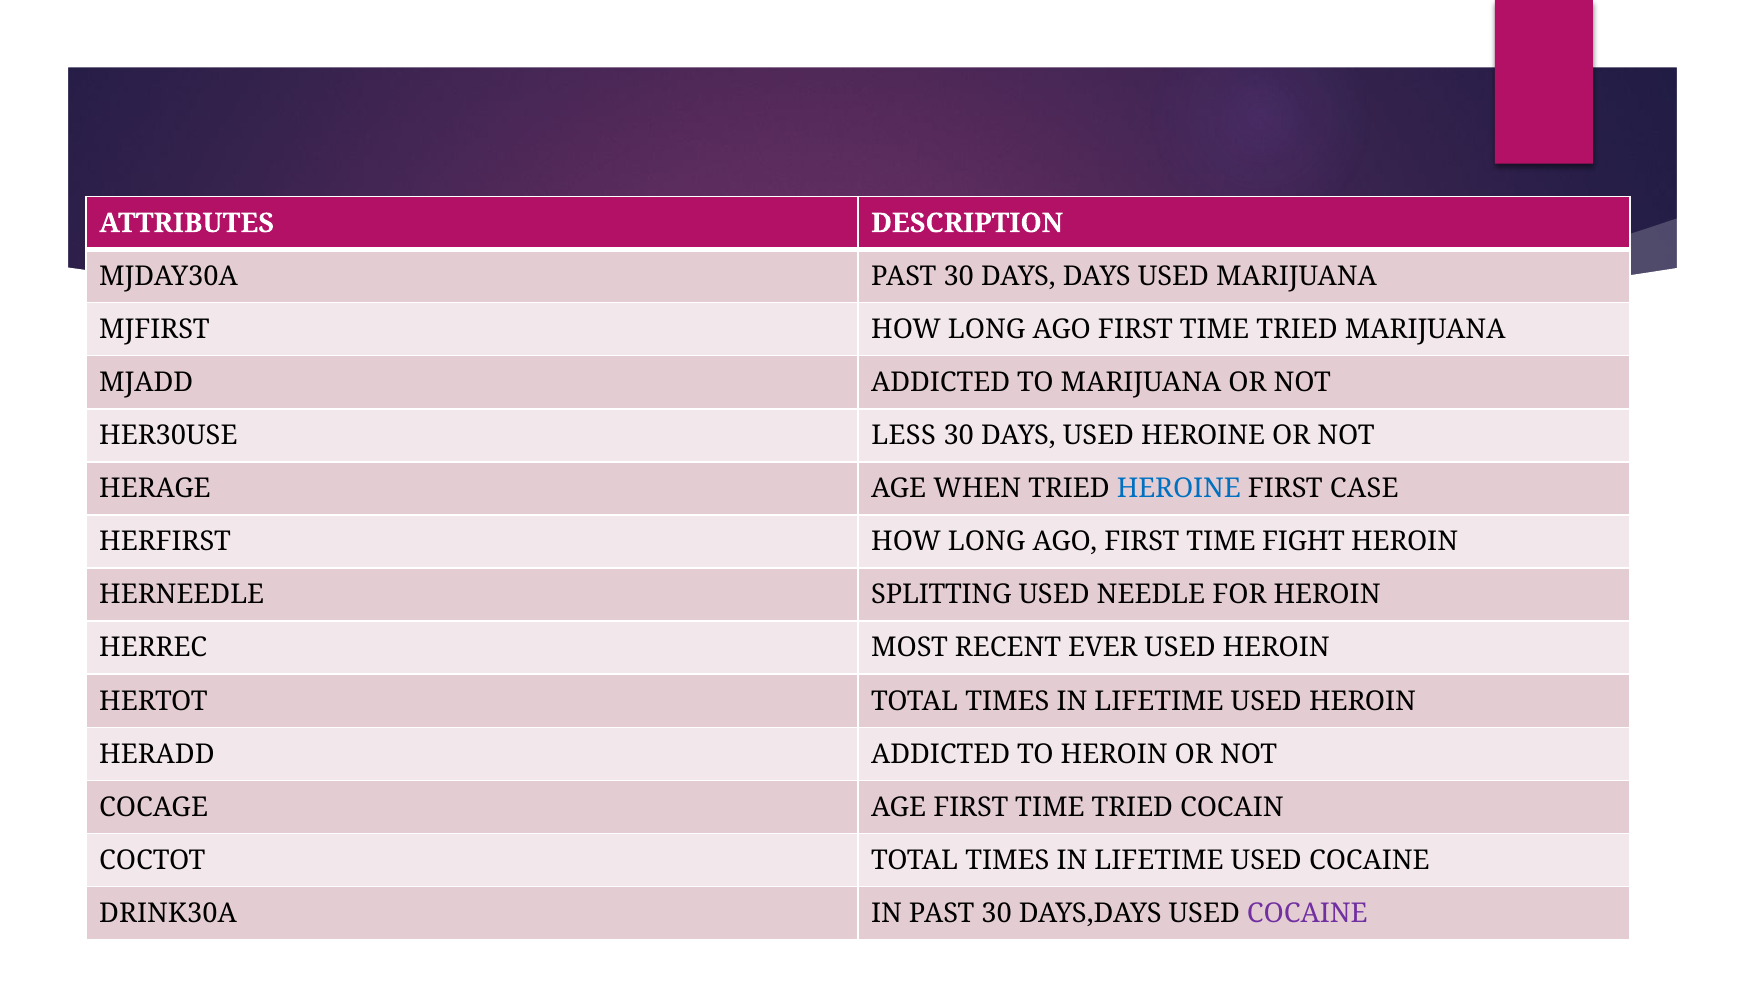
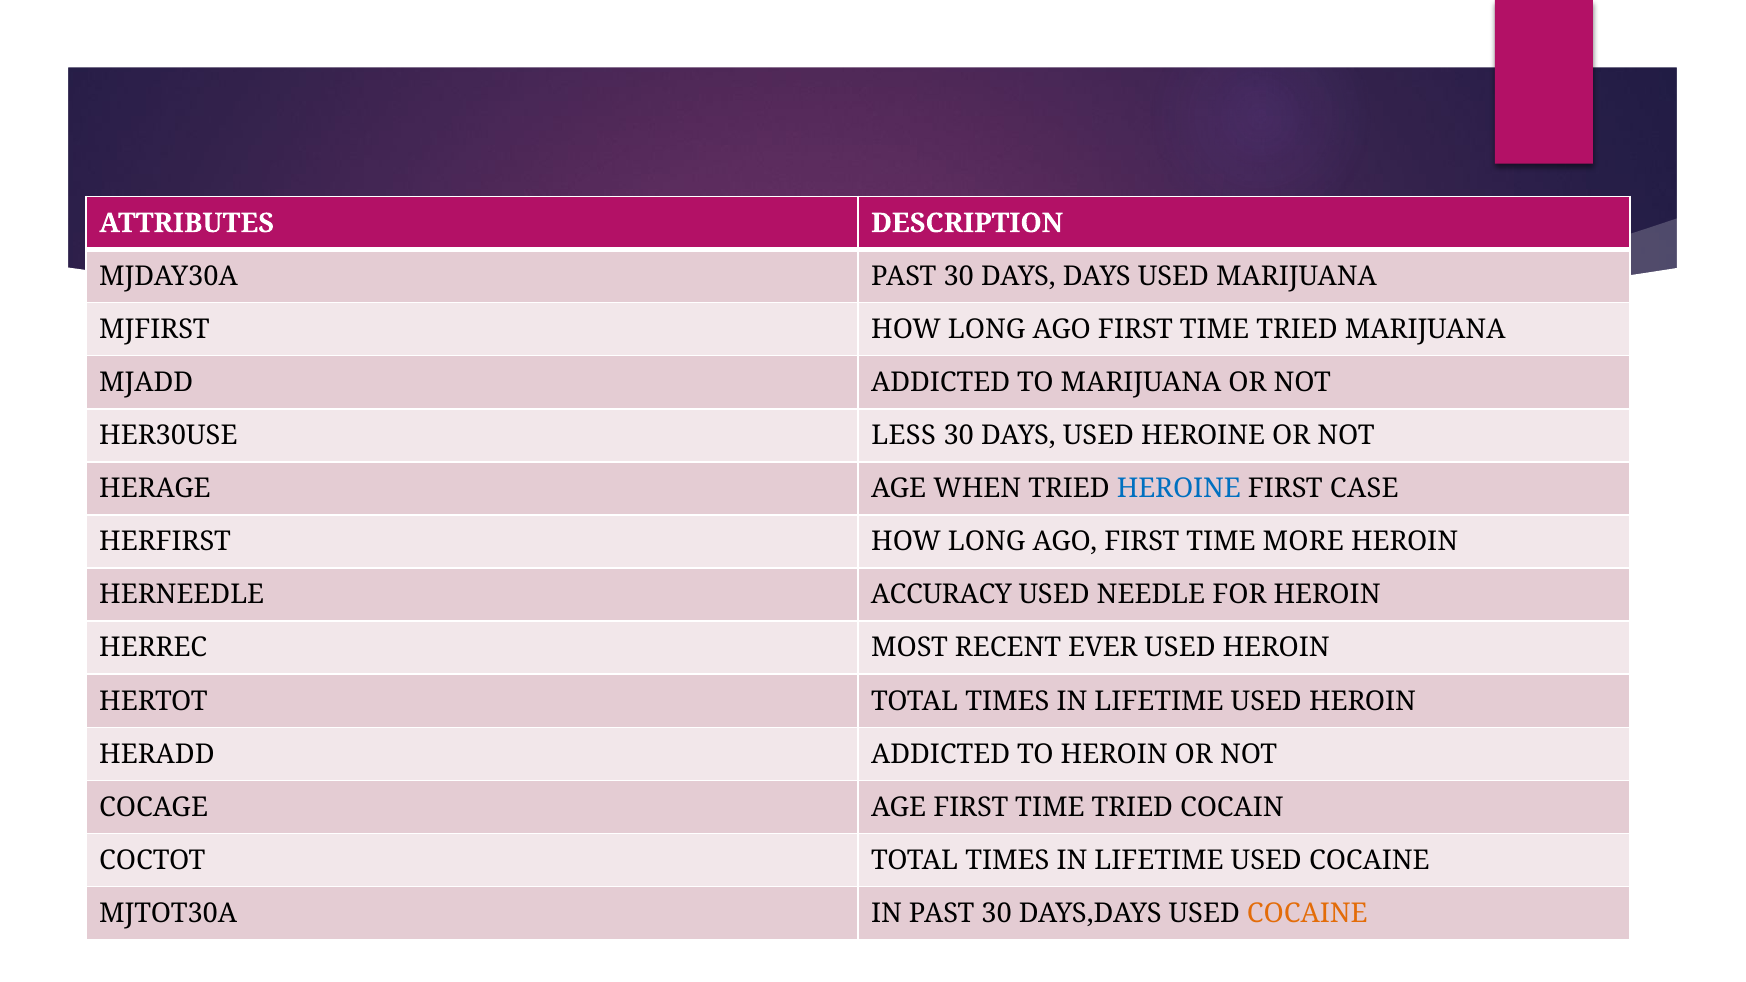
FIGHT: FIGHT -> MORE
SPLITTING: SPLITTING -> ACCURACY
DRINK30A: DRINK30A -> MJTOT30A
COCAINE at (1307, 914) colour: purple -> orange
